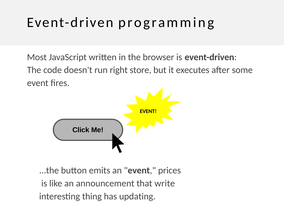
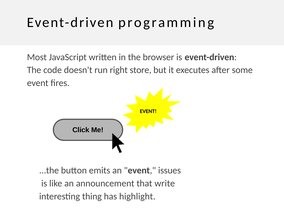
prices: prices -> issues
updating: updating -> highlight
